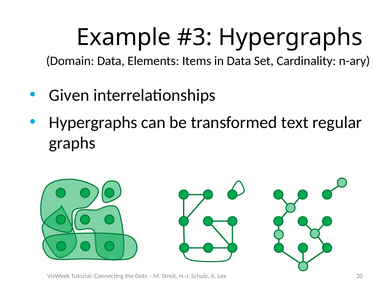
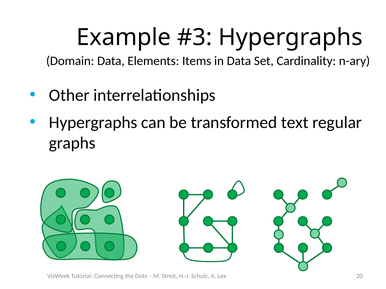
Given: Given -> Other
